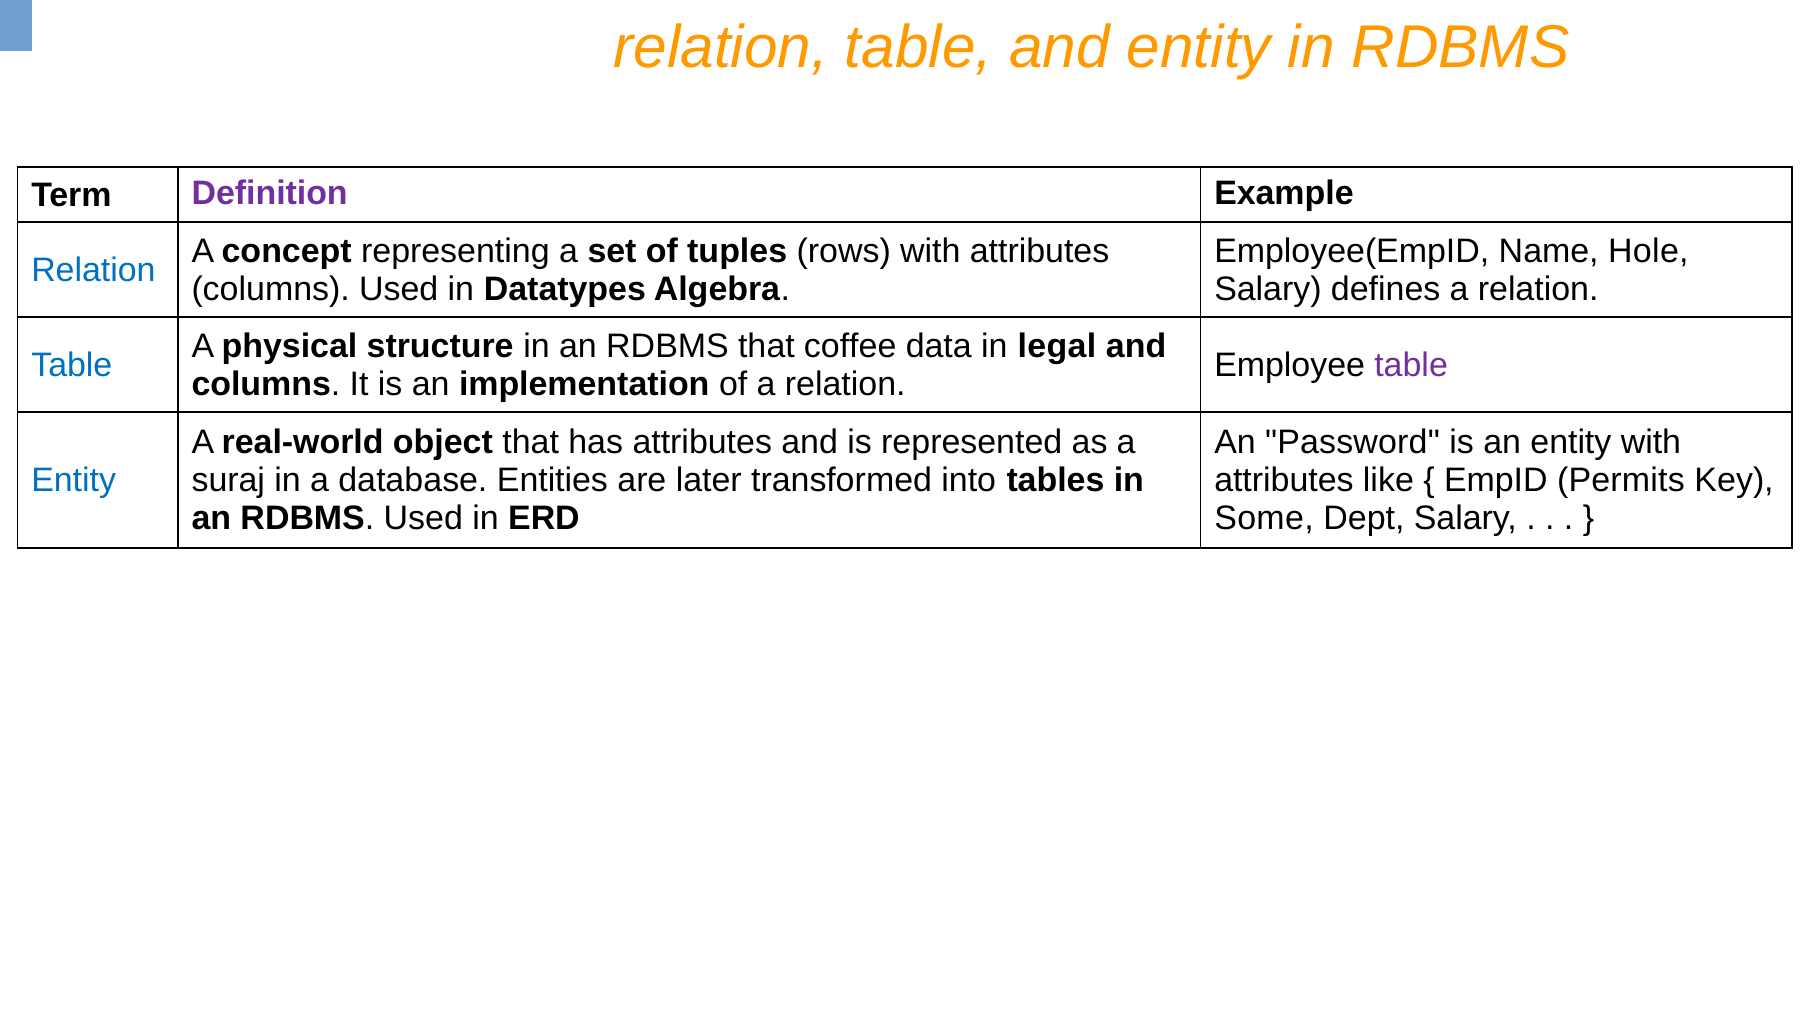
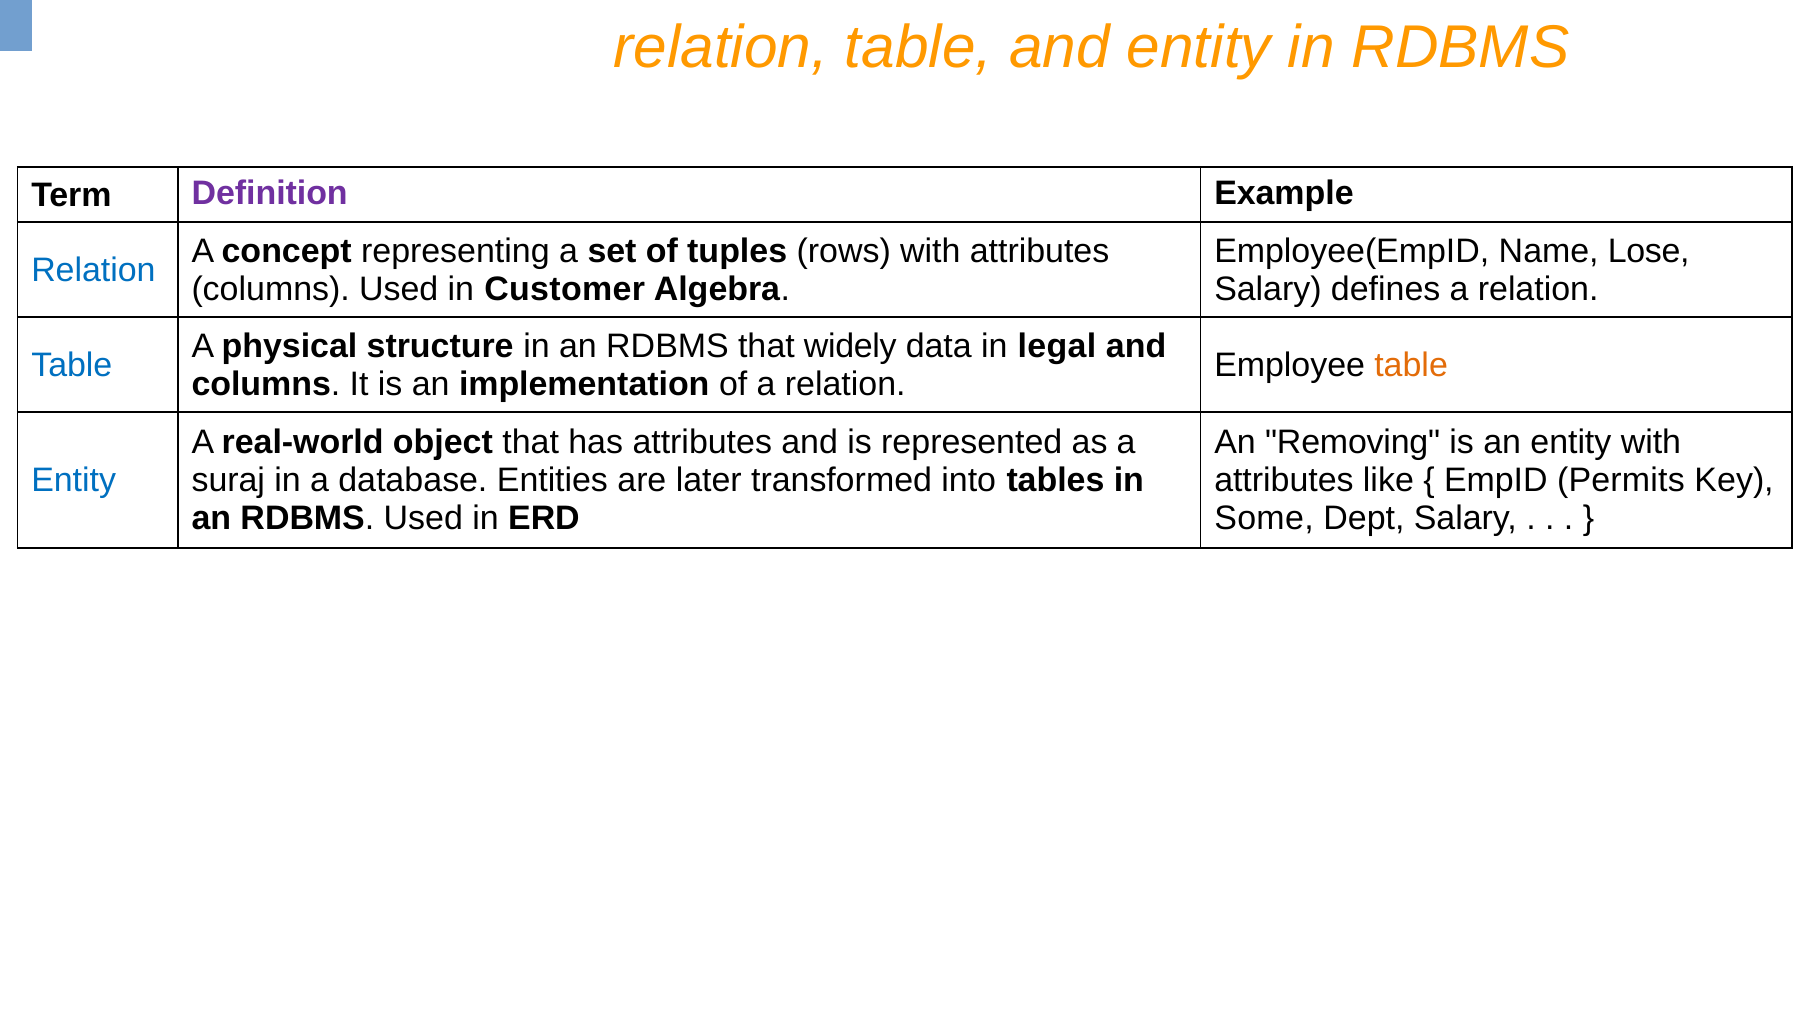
Hole: Hole -> Lose
Datatypes: Datatypes -> Customer
coffee: coffee -> widely
table at (1411, 365) colour: purple -> orange
Password: Password -> Removing
